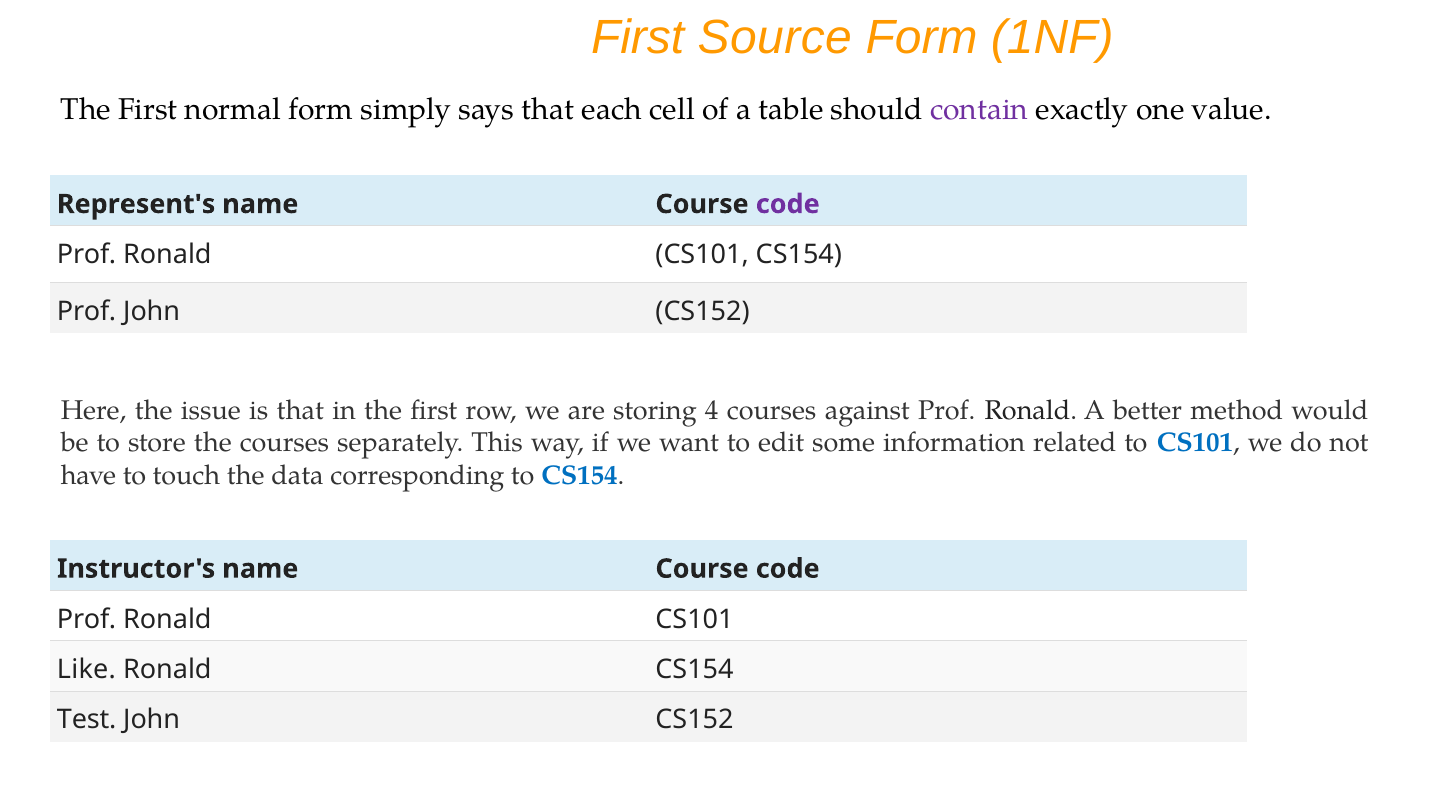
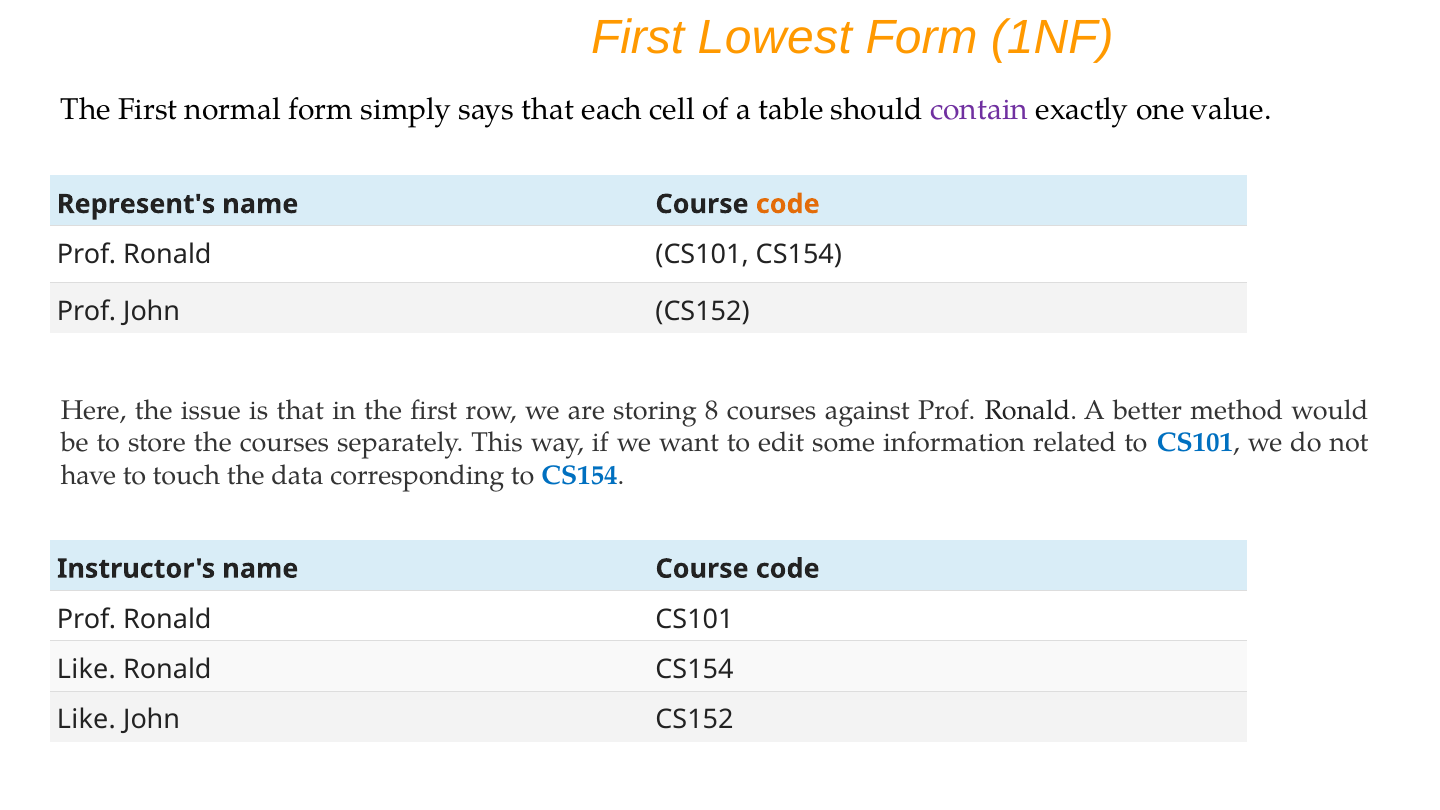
Source: Source -> Lowest
code at (788, 204) colour: purple -> orange
4: 4 -> 8
Test at (87, 720): Test -> Like
